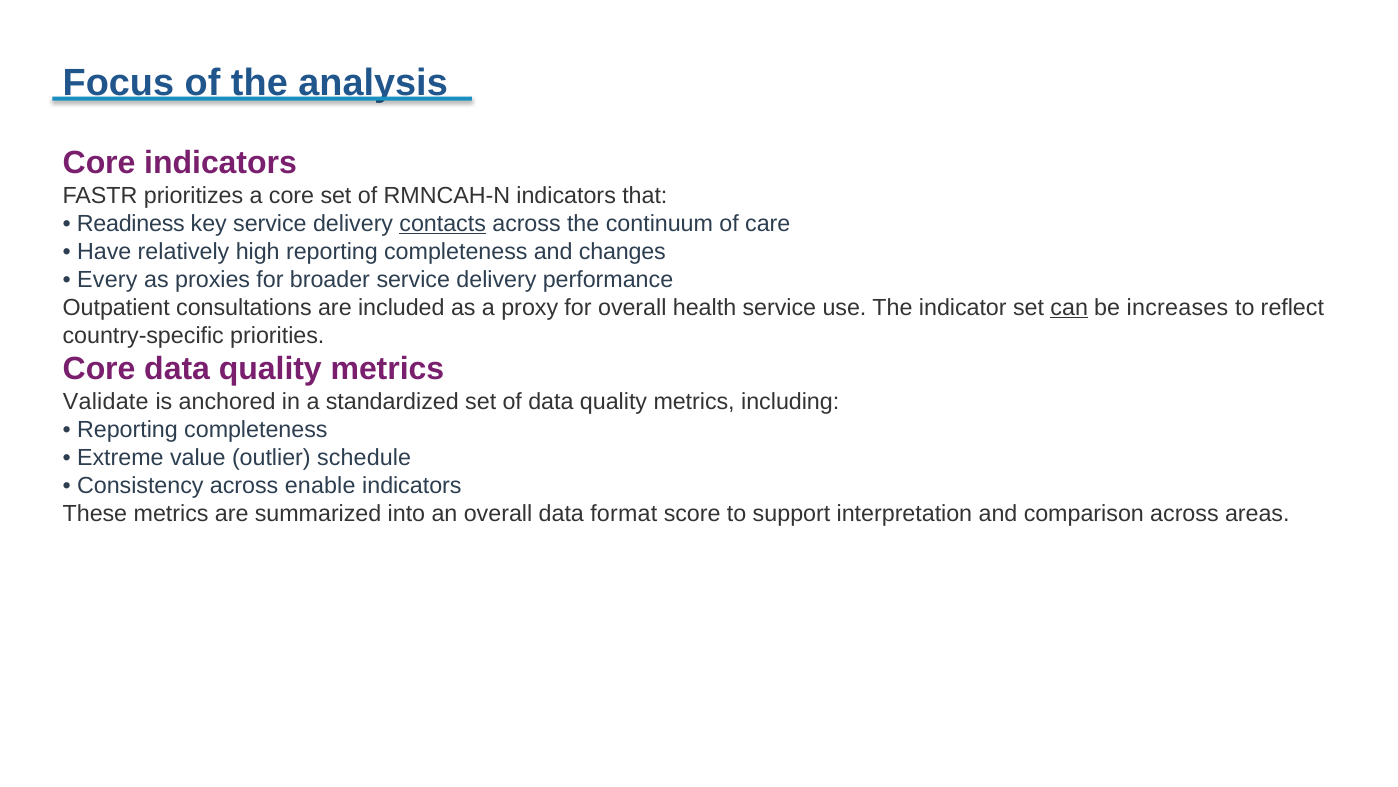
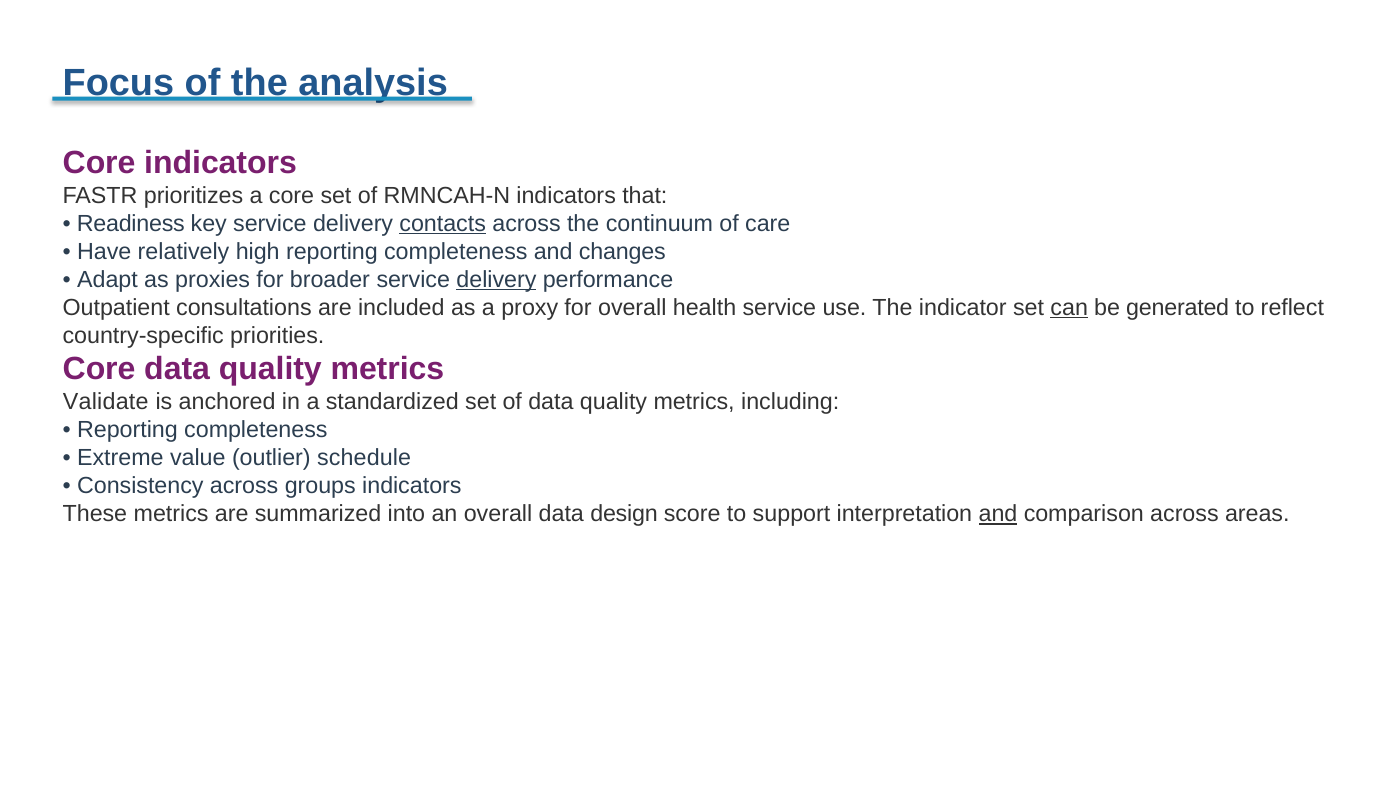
Every: Every -> Adapt
delivery at (496, 279) underline: none -> present
increases: increases -> generated
enable: enable -> groups
format: format -> design
and at (998, 513) underline: none -> present
